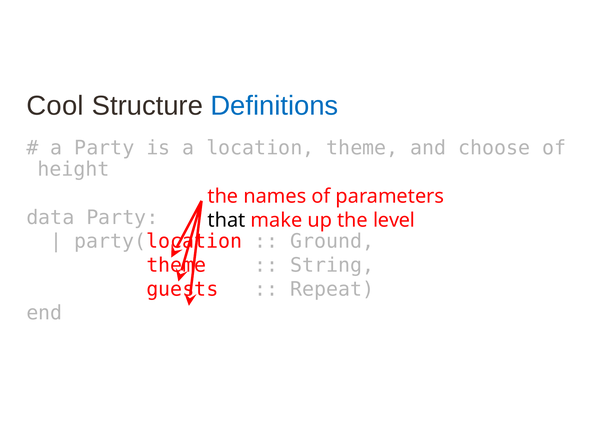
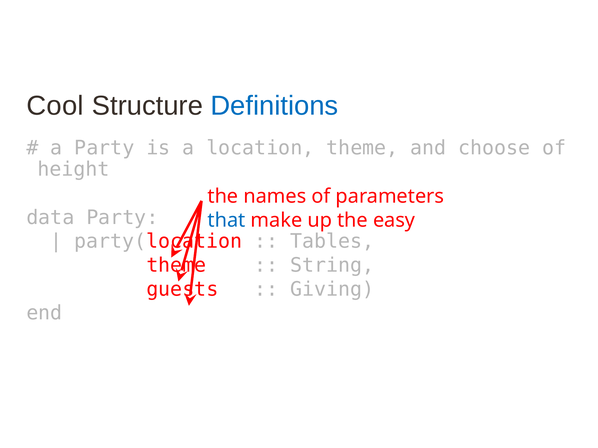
that colour: black -> blue
level: level -> easy
Ground: Ground -> Tables
Repeat: Repeat -> Giving
